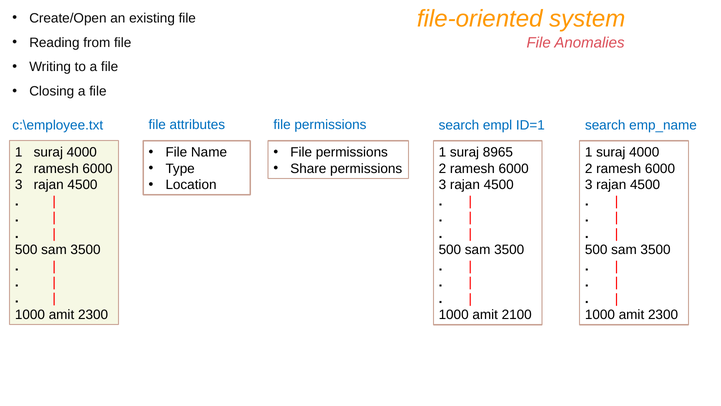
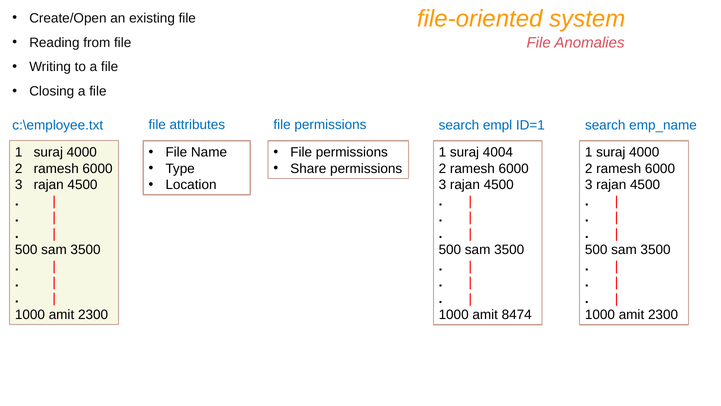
8965: 8965 -> 4004
2100: 2100 -> 8474
